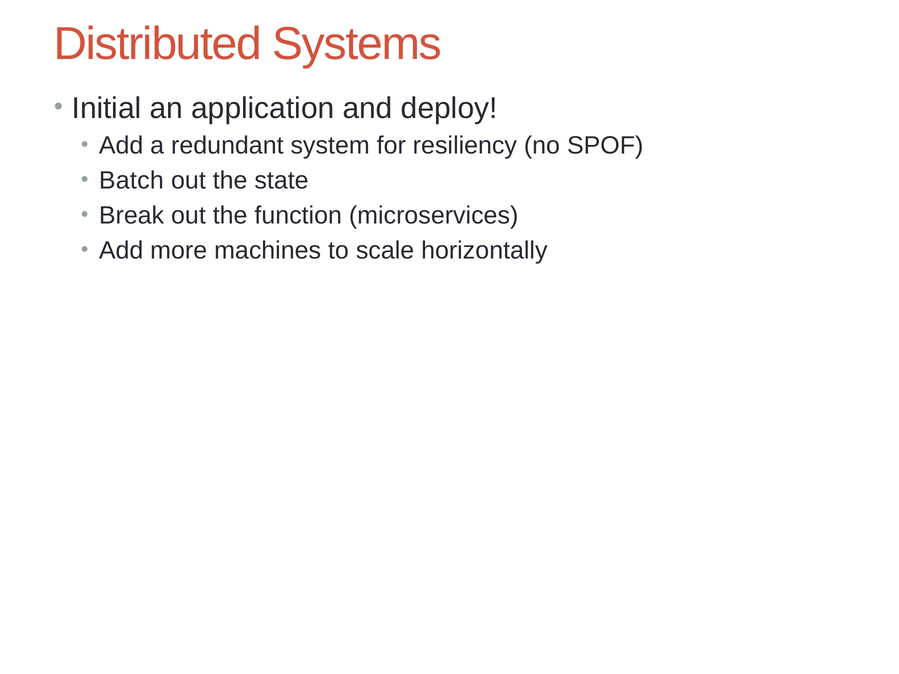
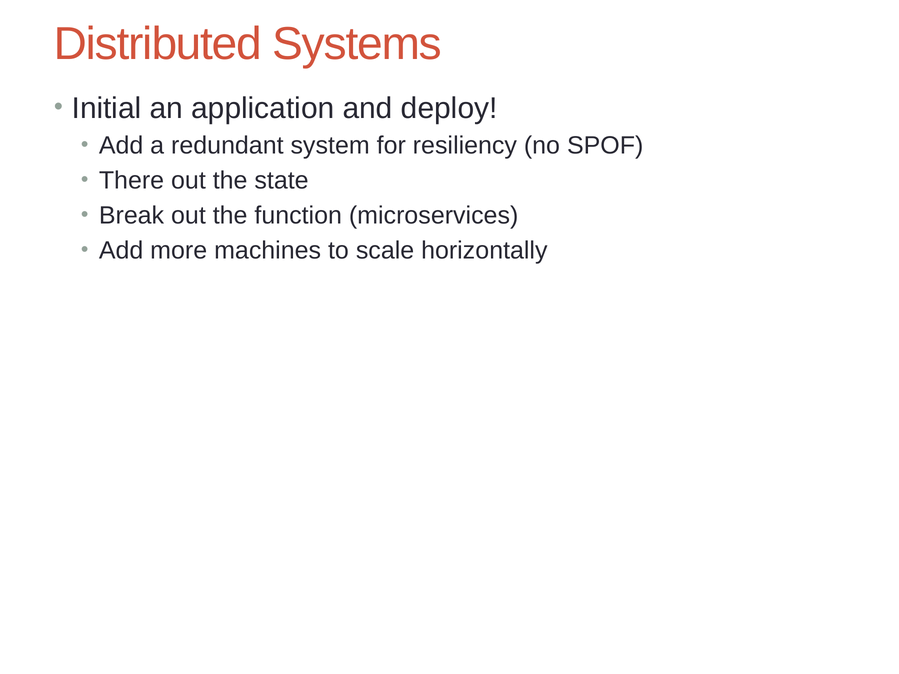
Batch: Batch -> There
